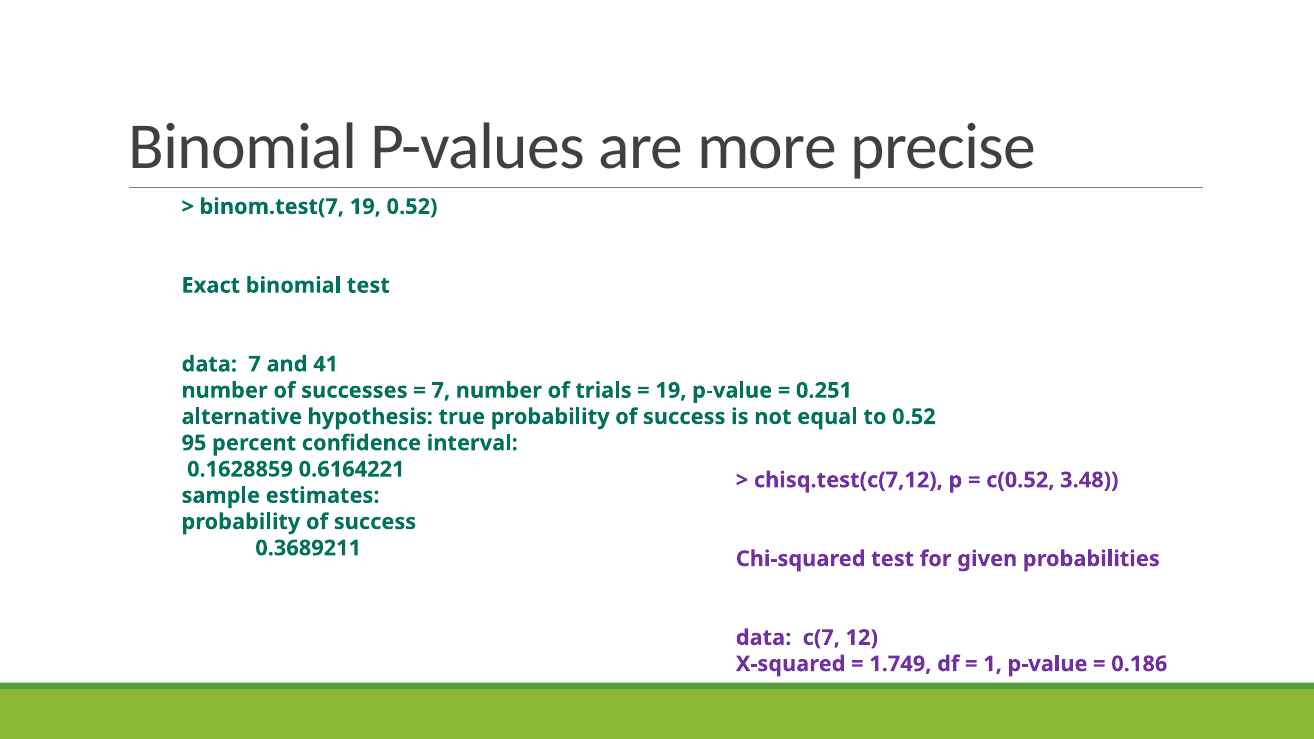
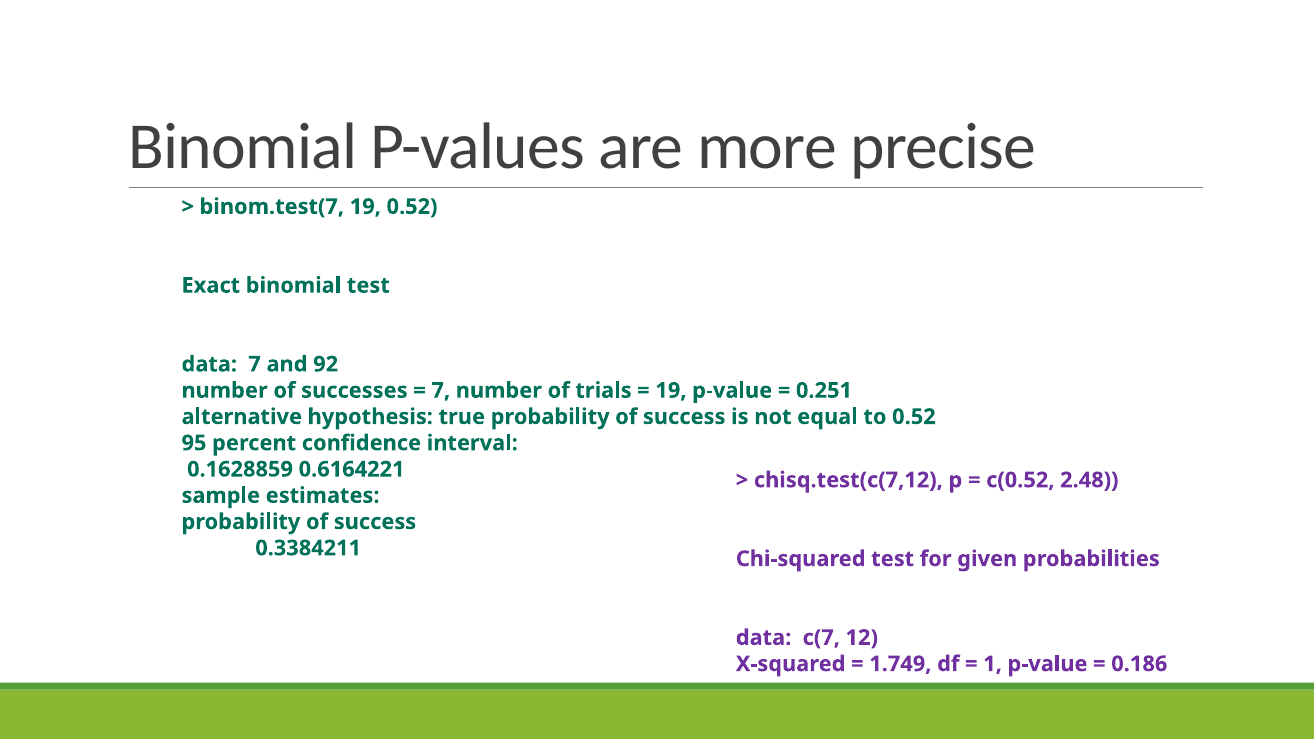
41: 41 -> 92
3.48: 3.48 -> 2.48
0.3689211: 0.3689211 -> 0.3384211
